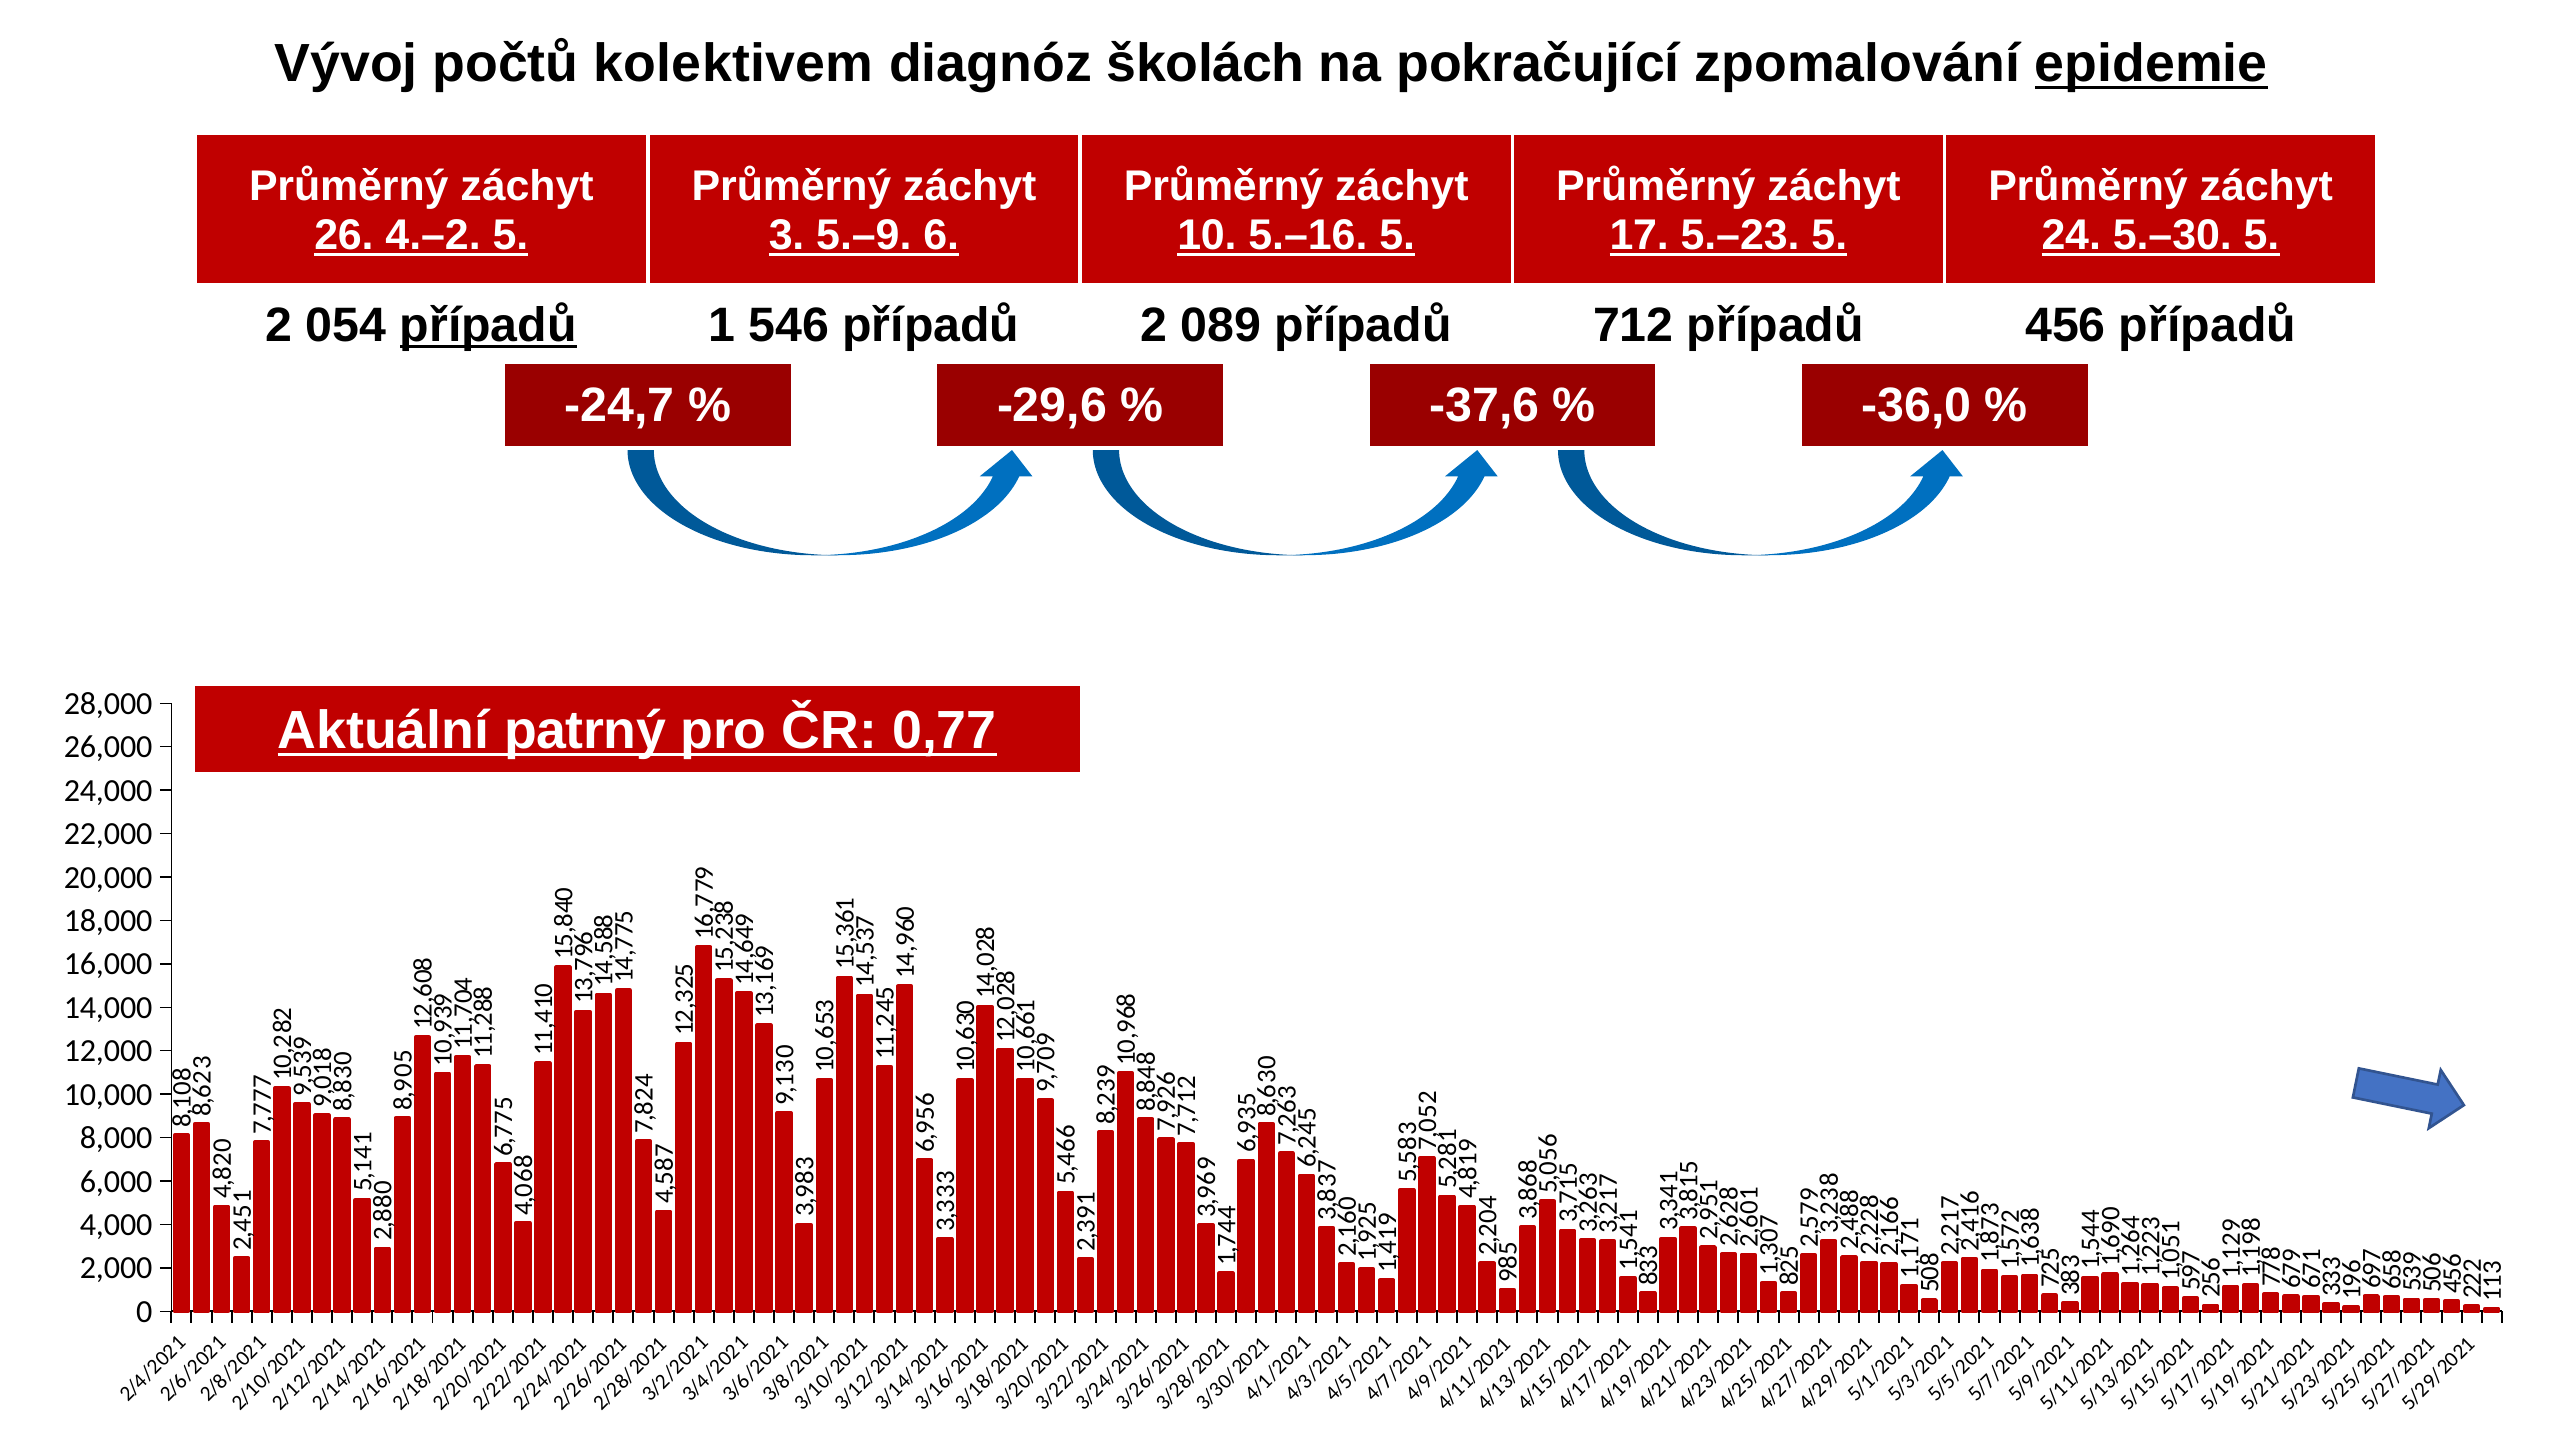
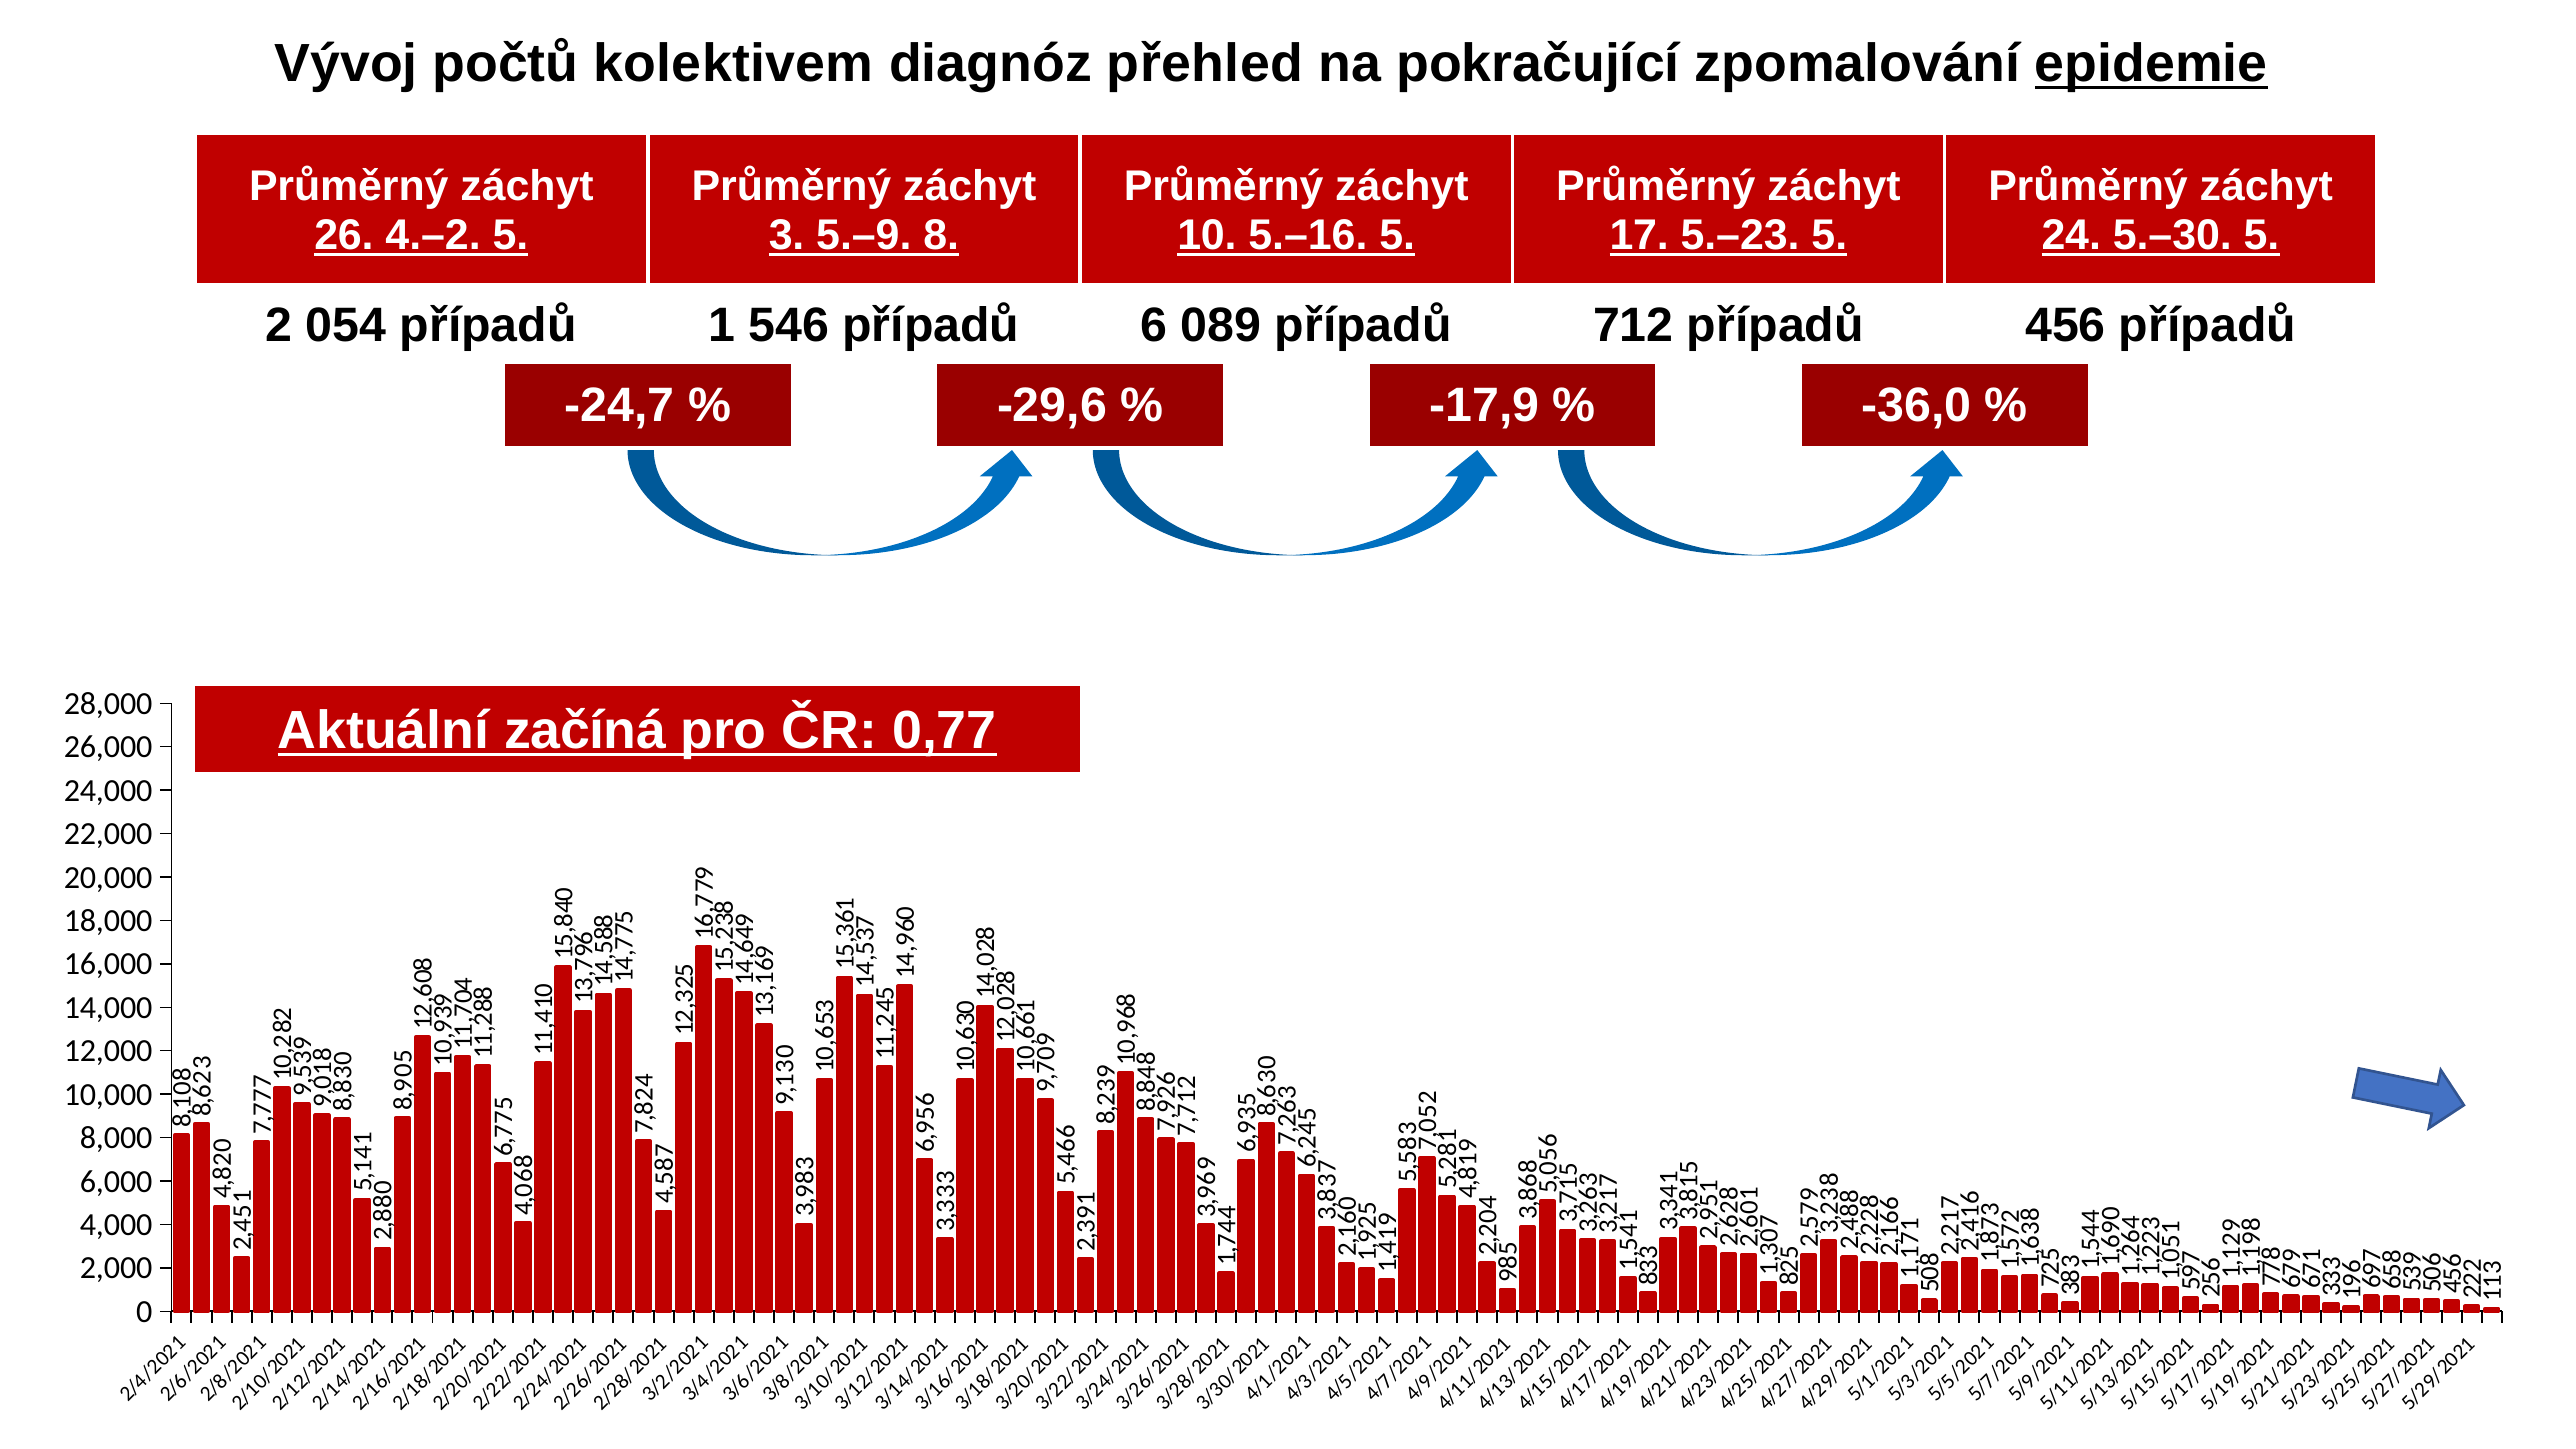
školách: školách -> přehled
5.–9 6: 6 -> 8
případů at (488, 326) underline: present -> none
případů 2: 2 -> 6
-37,6: -37,6 -> -17,9
patrný: patrný -> začíná
